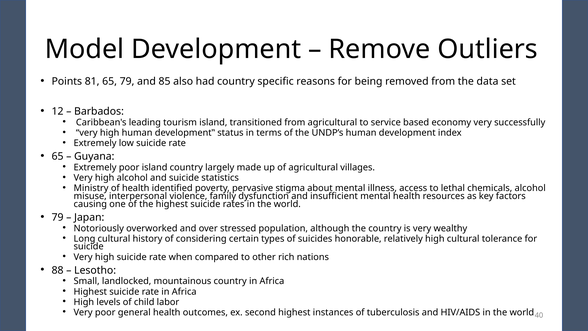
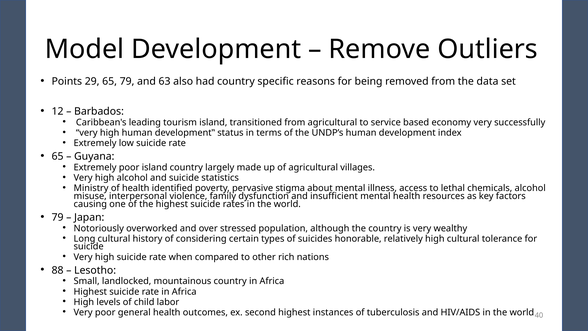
81: 81 -> 29
85: 85 -> 63
